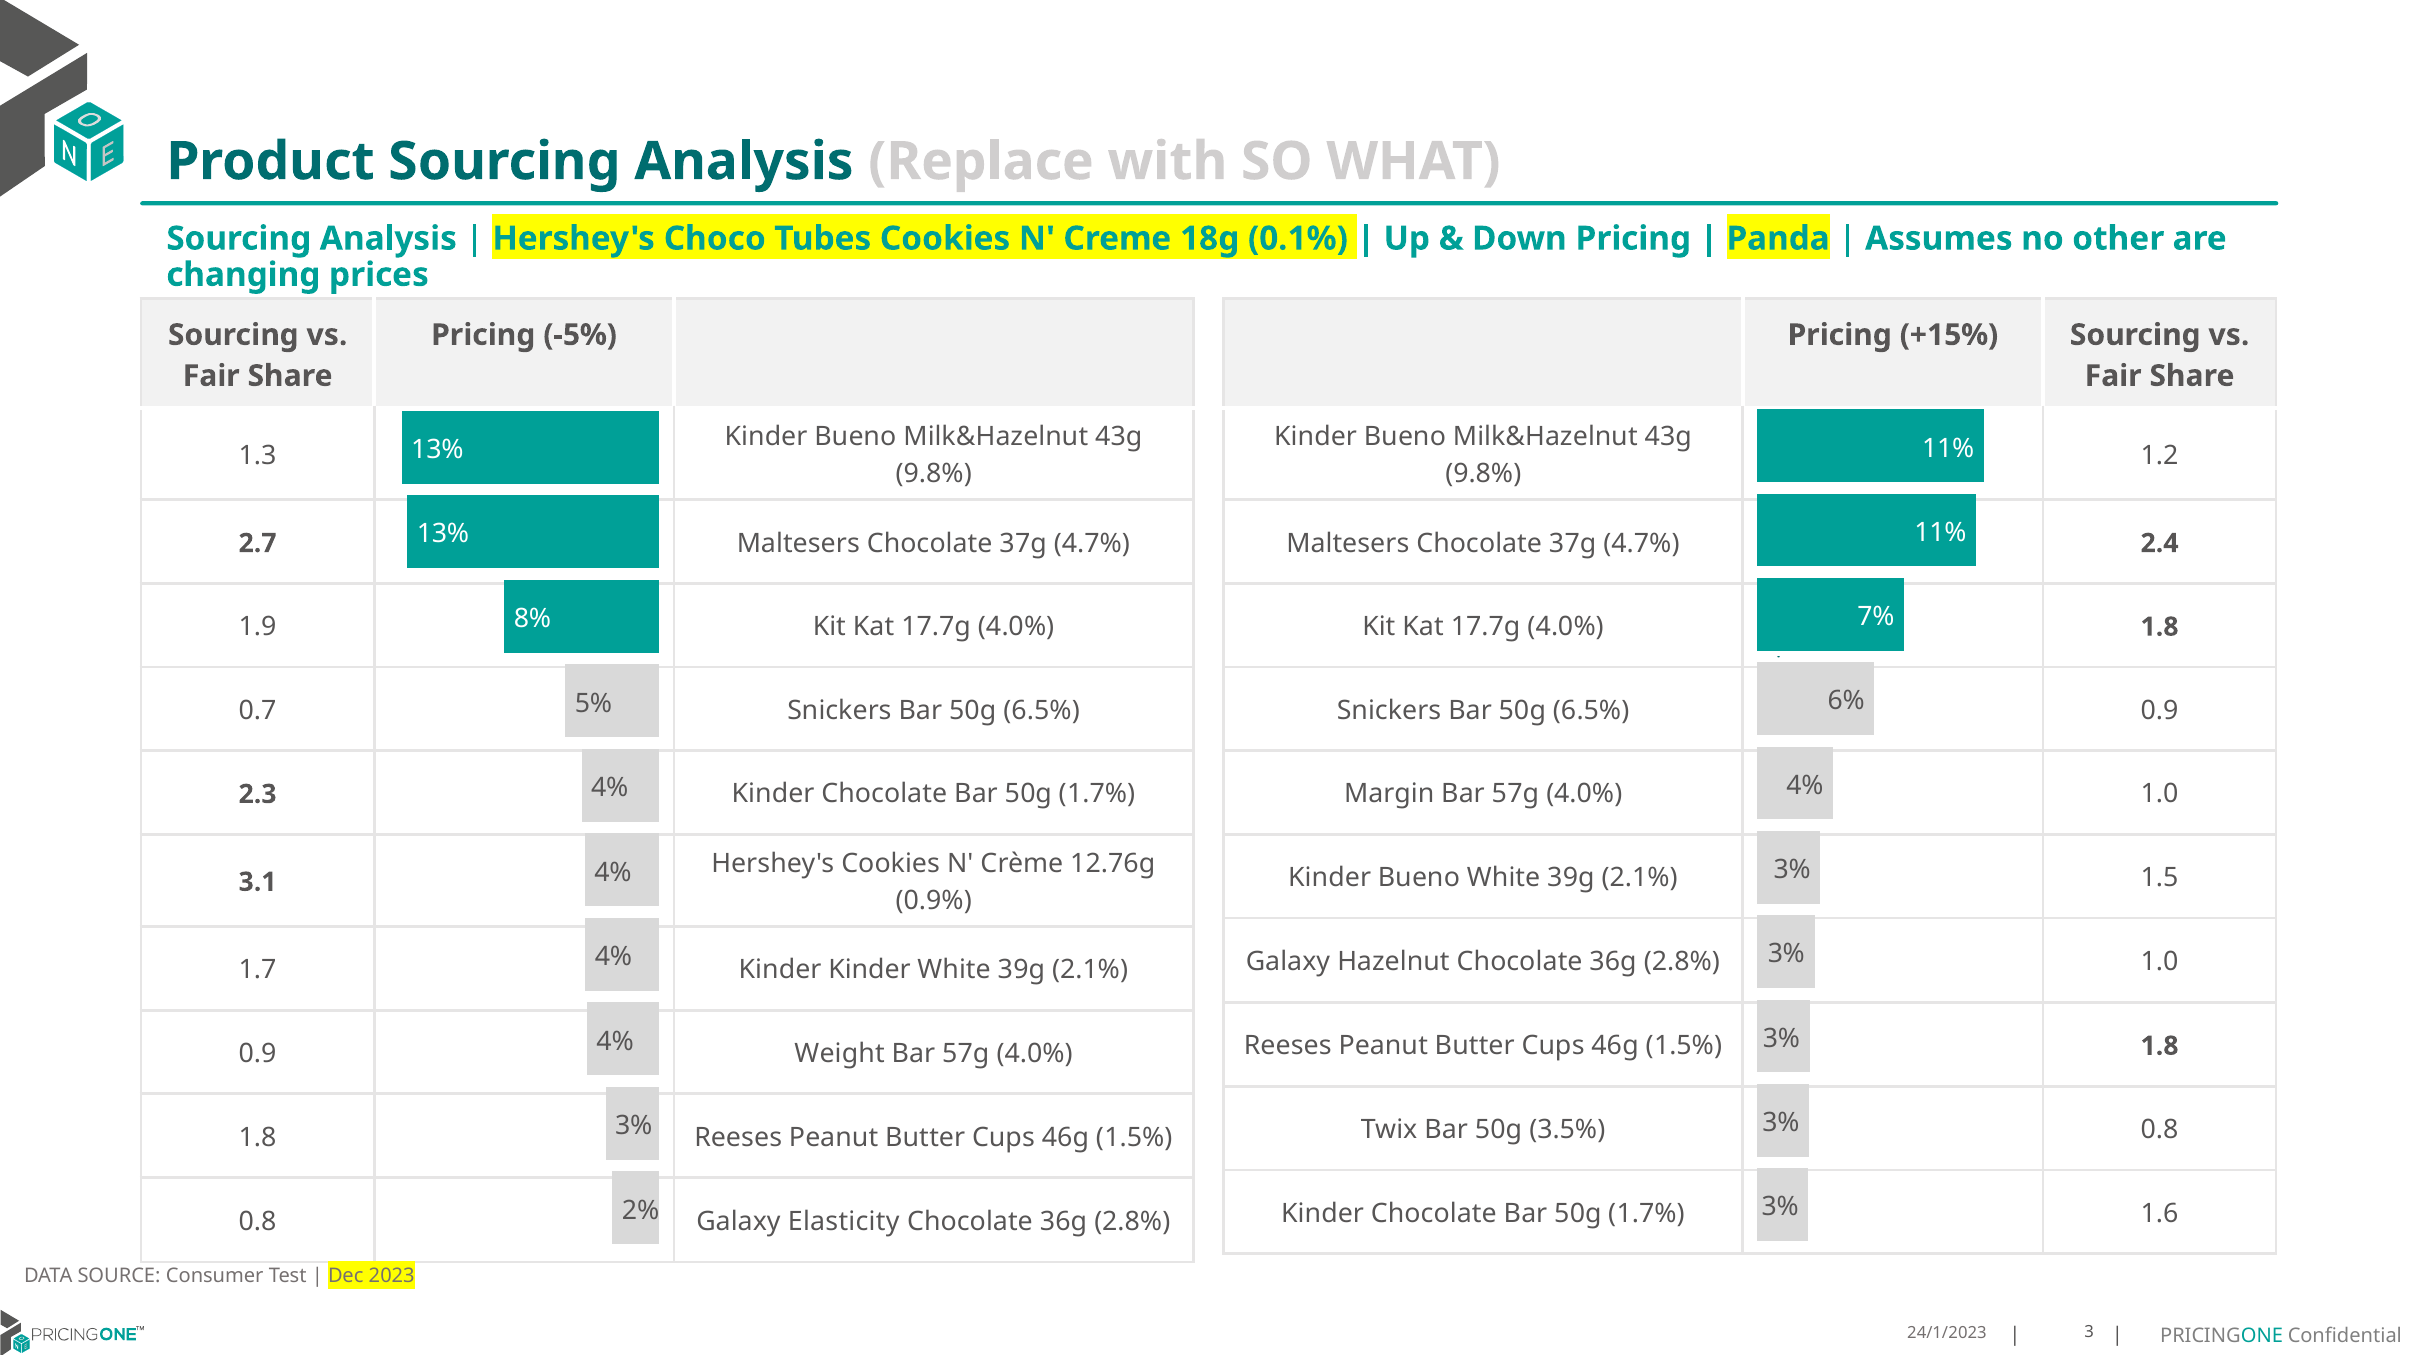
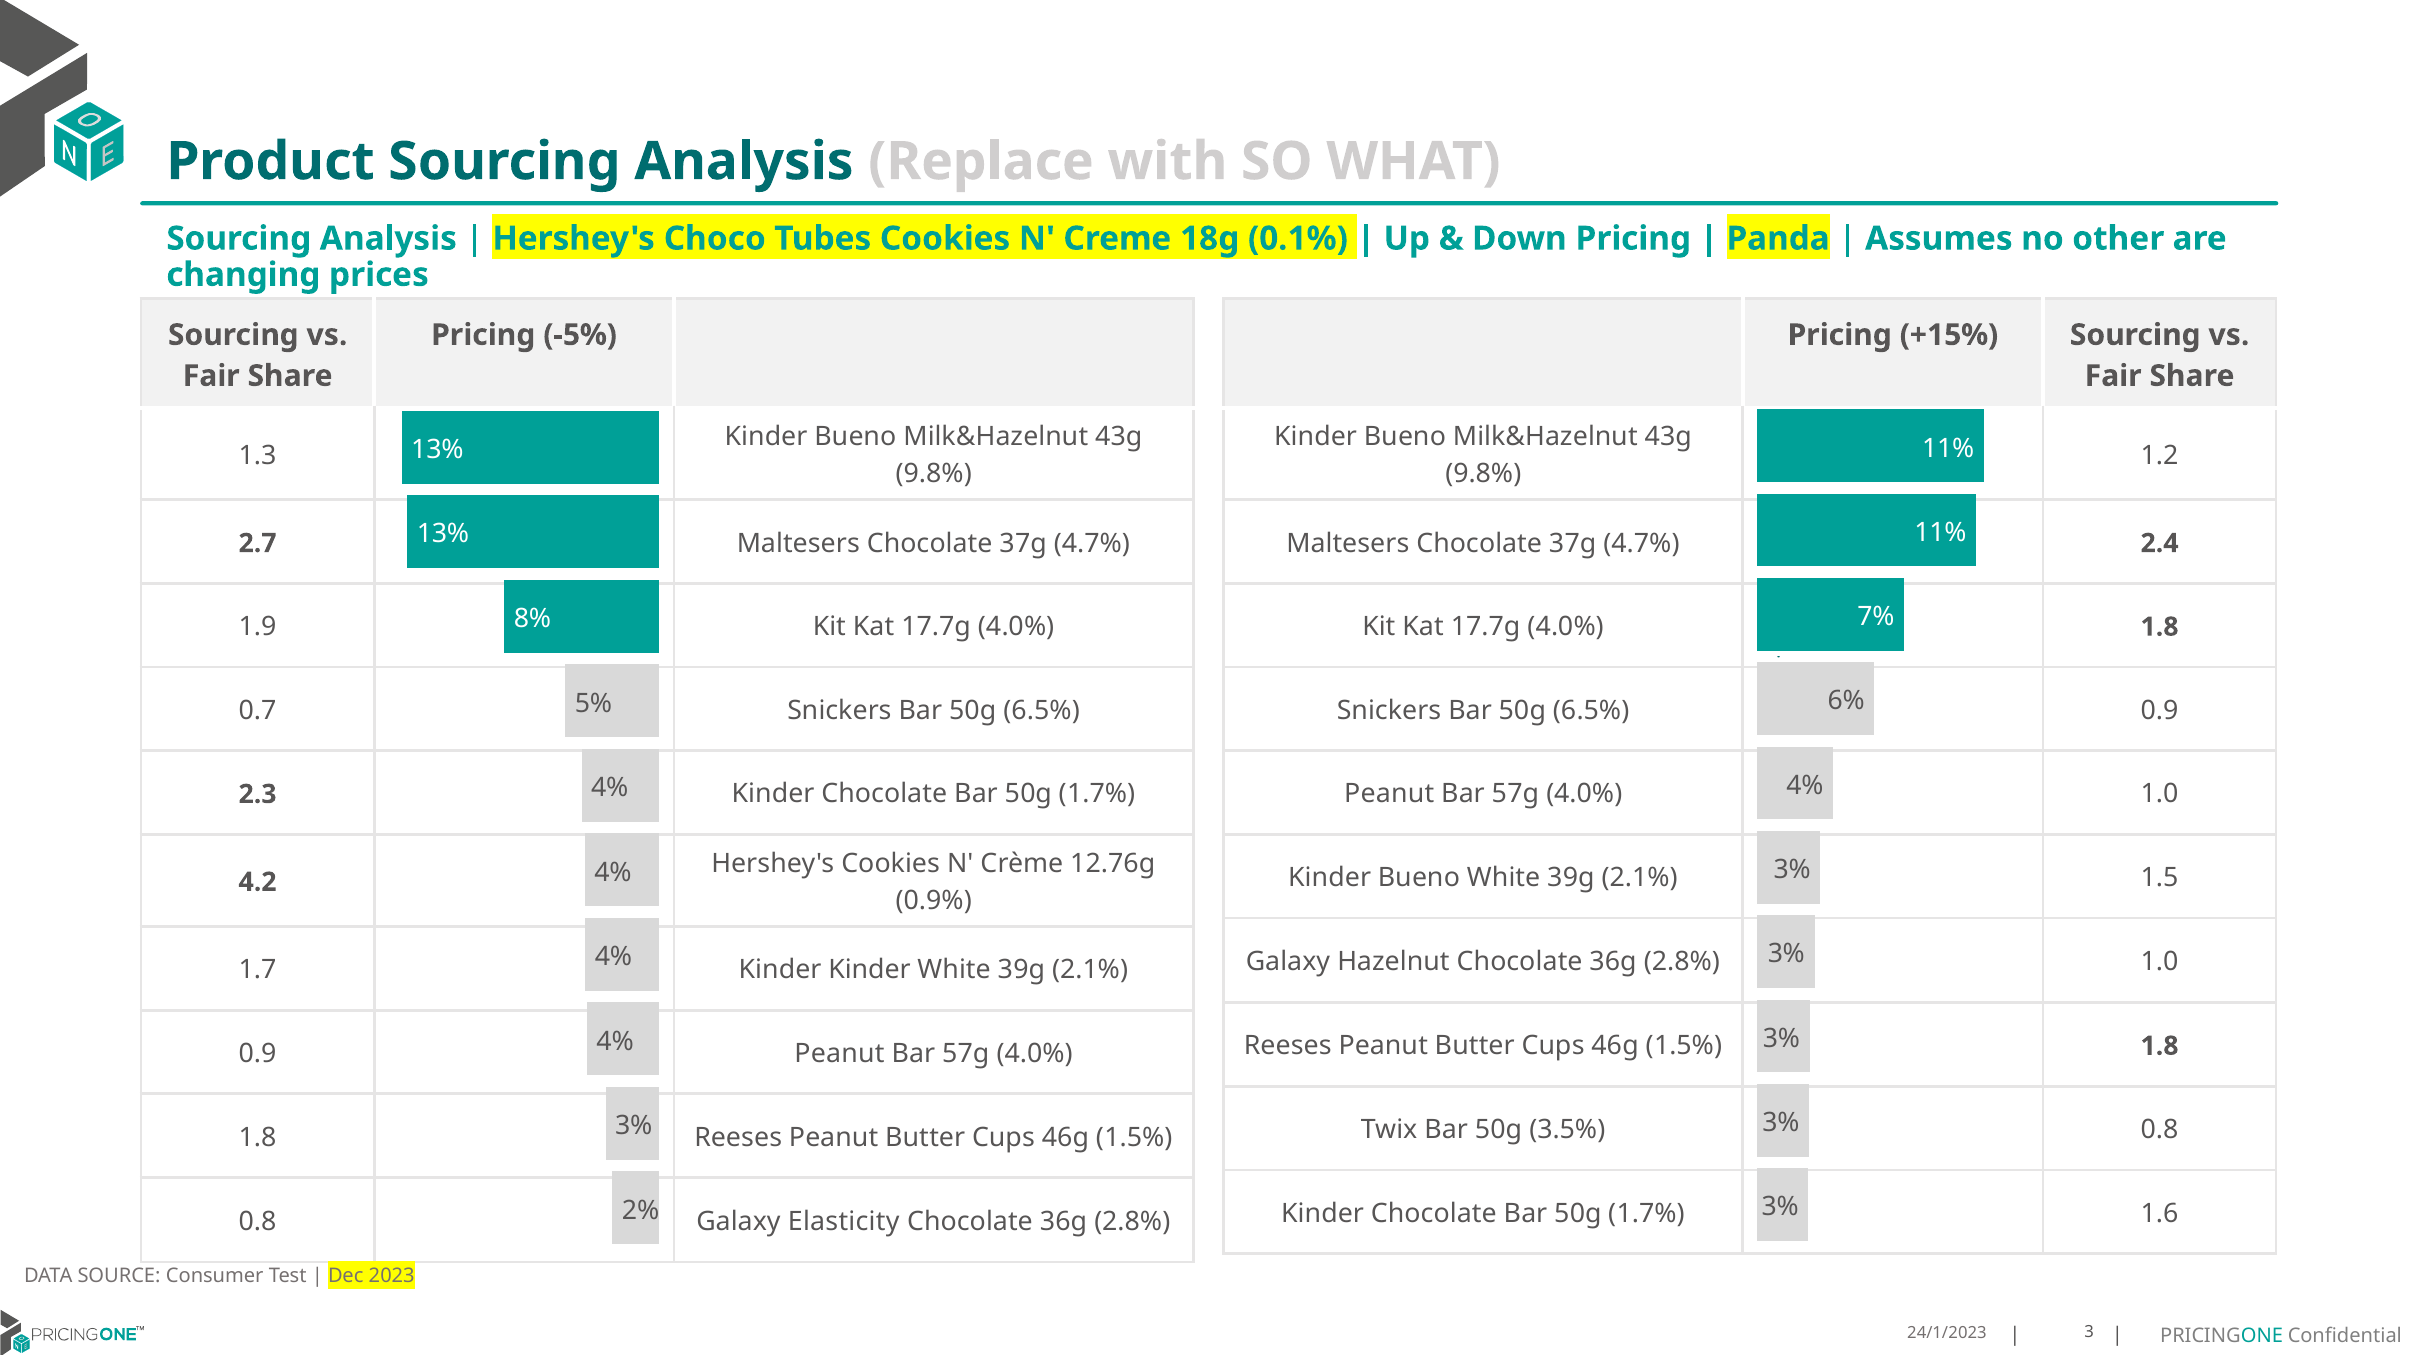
Margin at (1389, 794): Margin -> Peanut
3.1: 3.1 -> 4.2
Weight at (840, 1054): Weight -> Peanut
